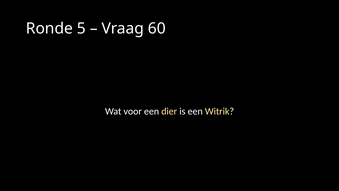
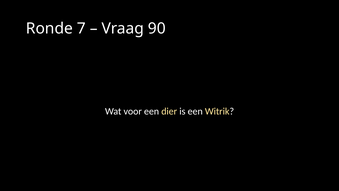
5: 5 -> 7
60: 60 -> 90
